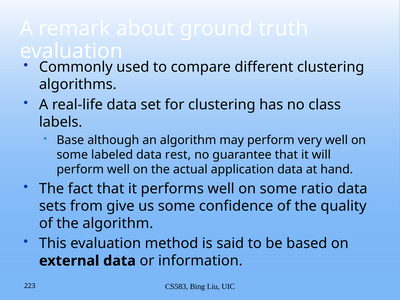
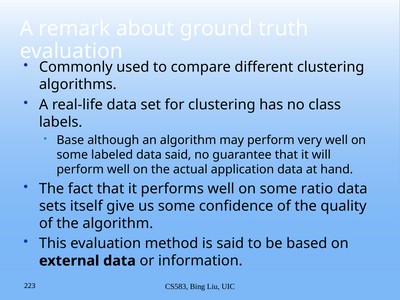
data rest: rest -> said
from: from -> itself
